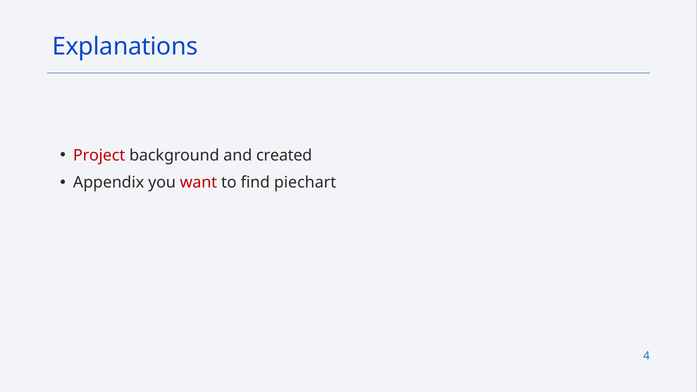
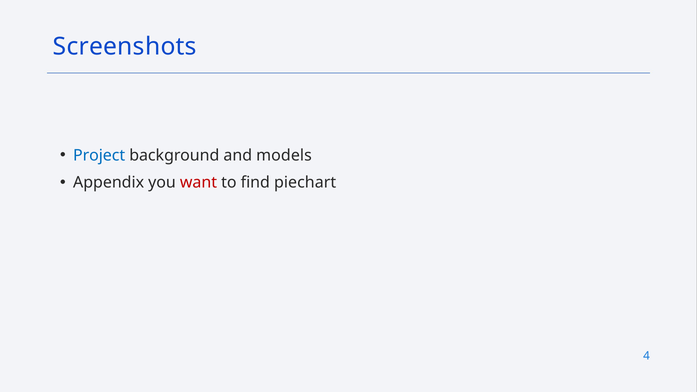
Explanations: Explanations -> Screenshots
Project colour: red -> blue
created: created -> models
